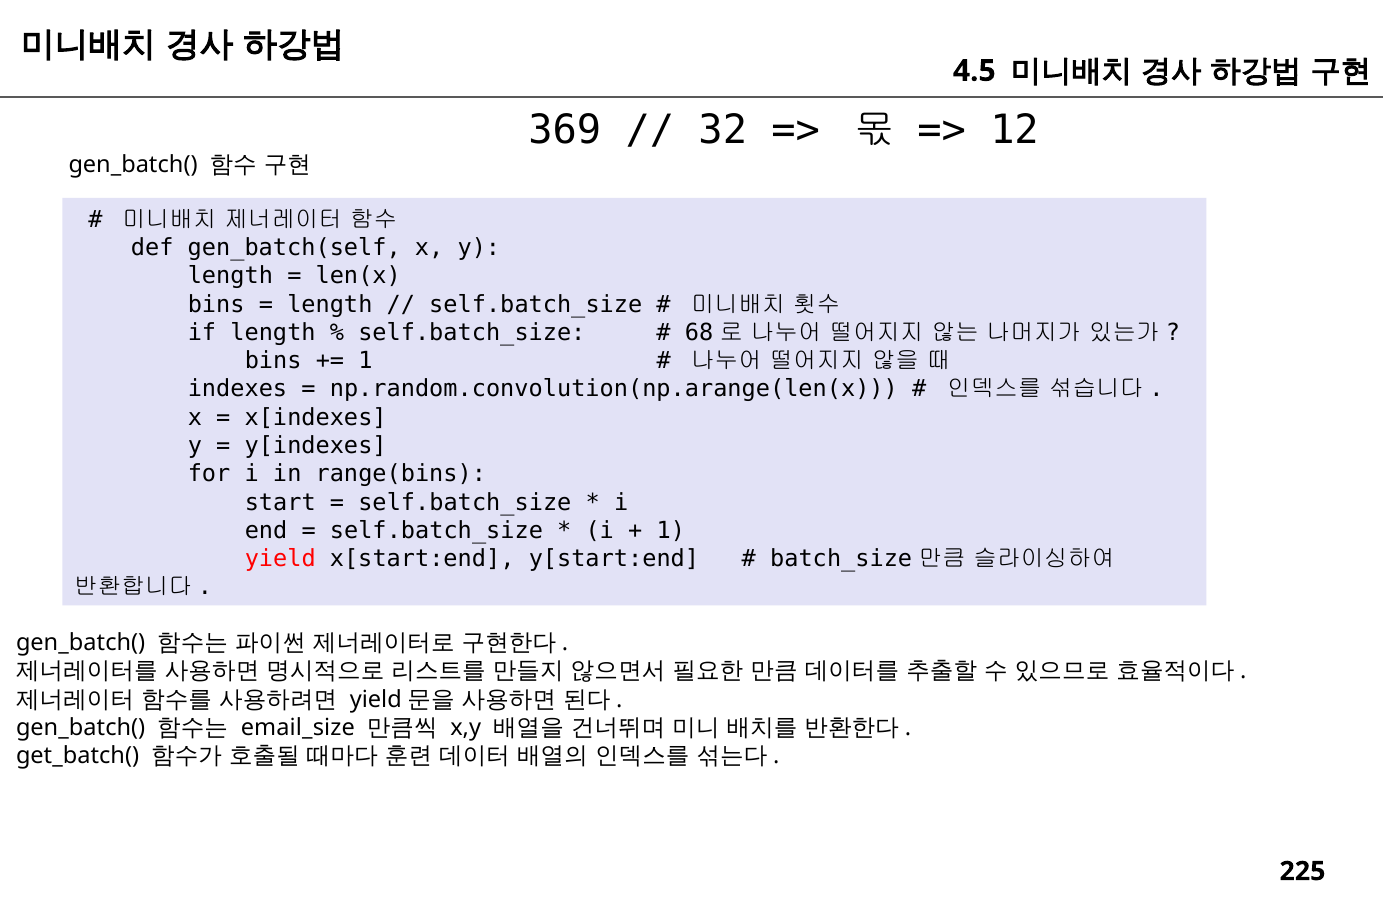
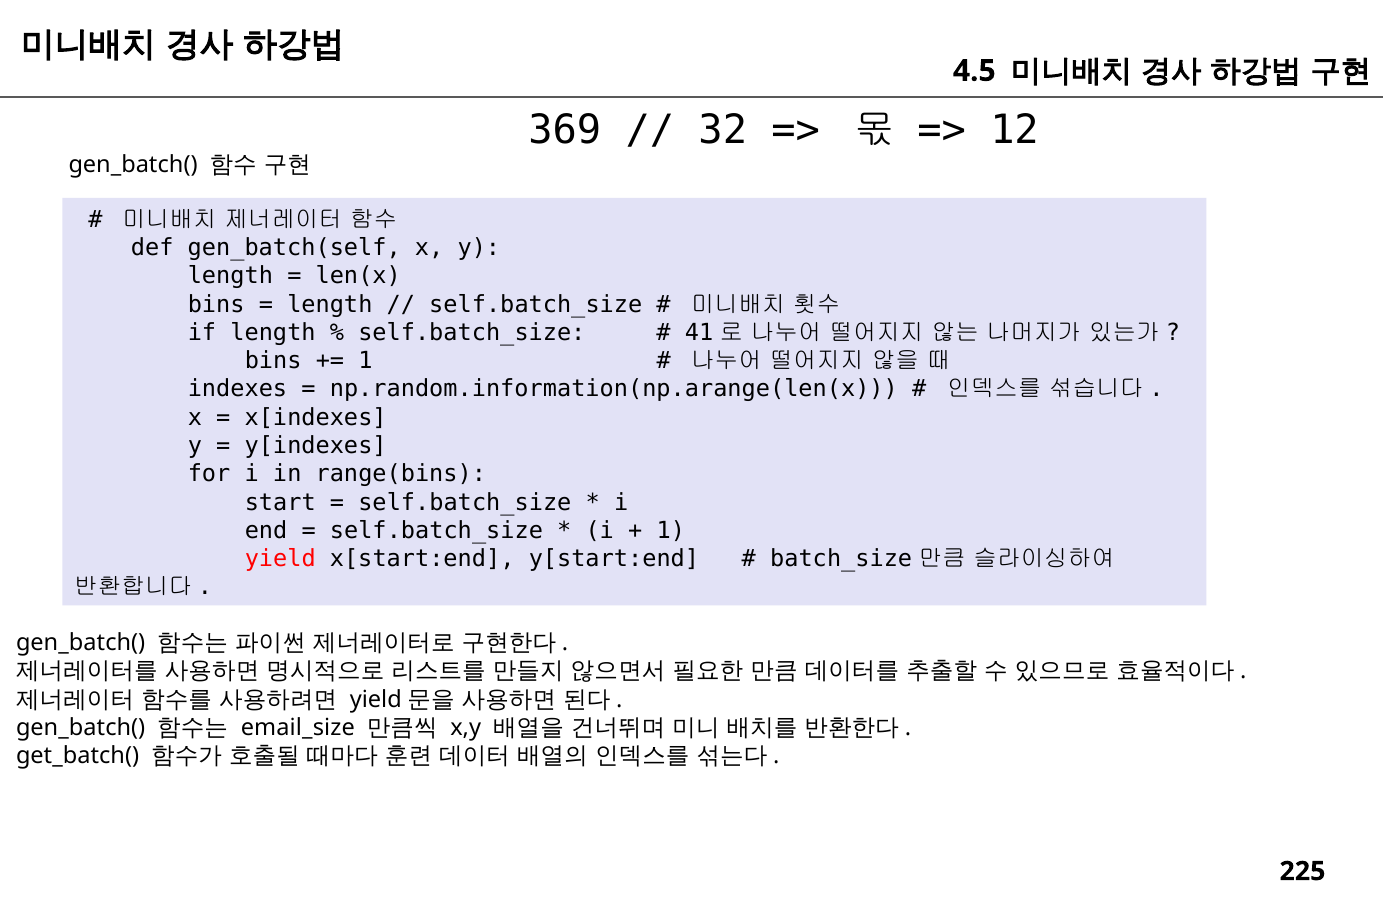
68: 68 -> 41
np.random.convolution(np.arange(len(x: np.random.convolution(np.arange(len(x -> np.random.information(np.arange(len(x
